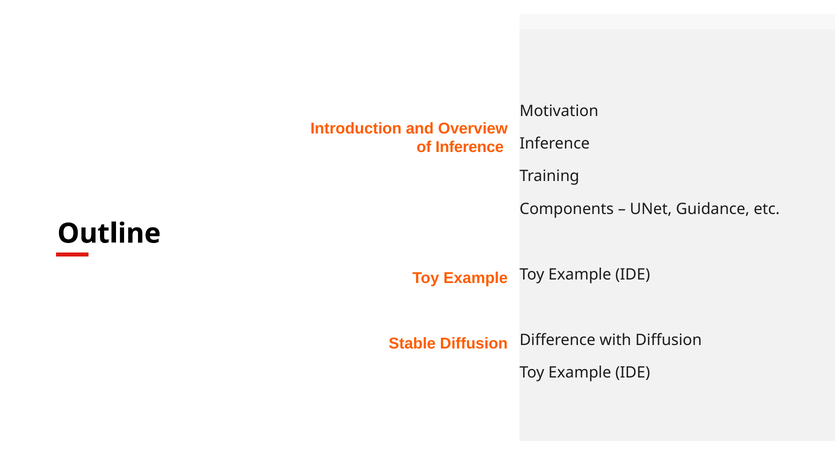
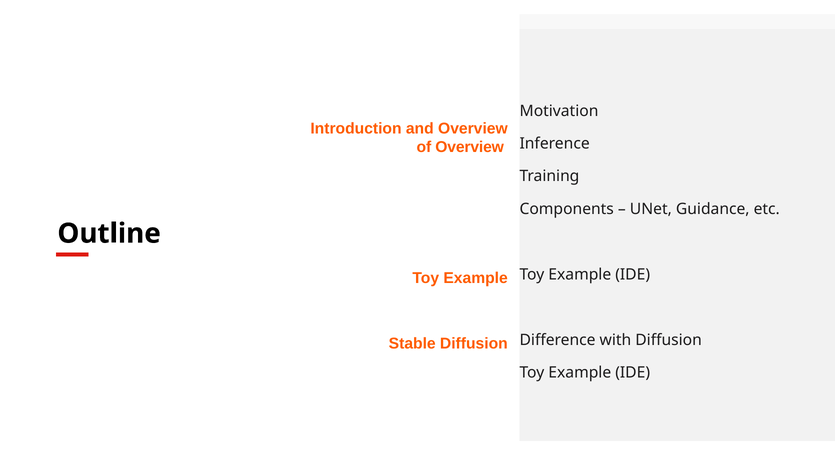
of Inference: Inference -> Overview
